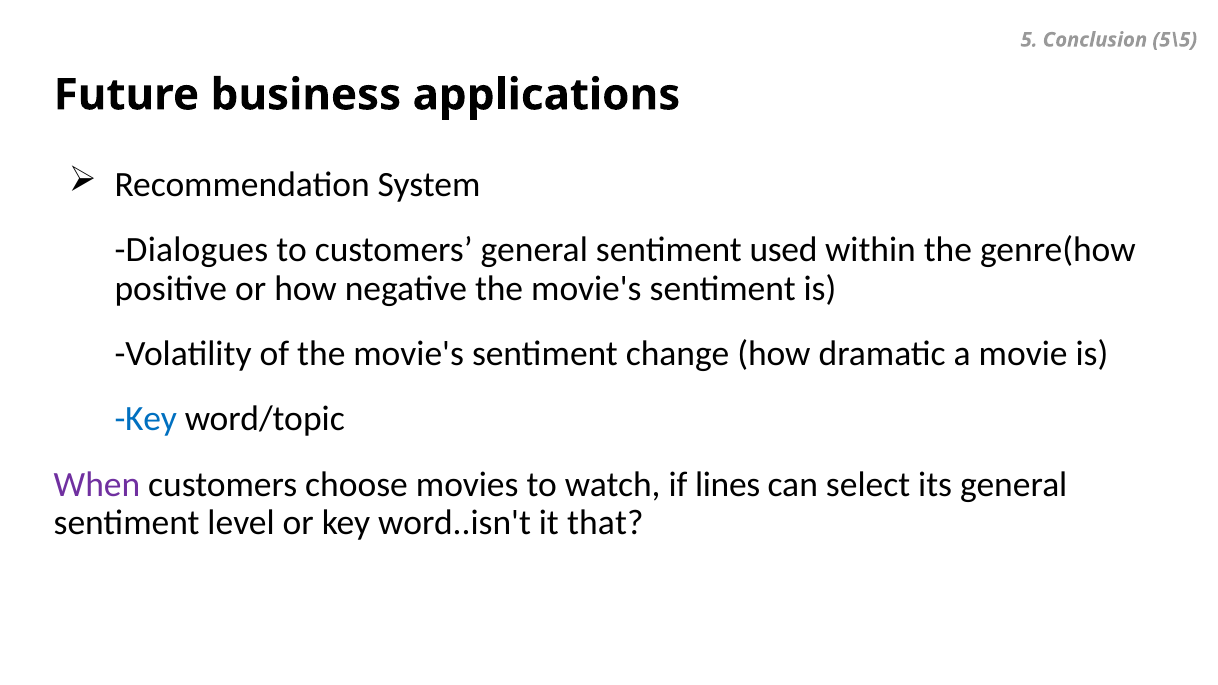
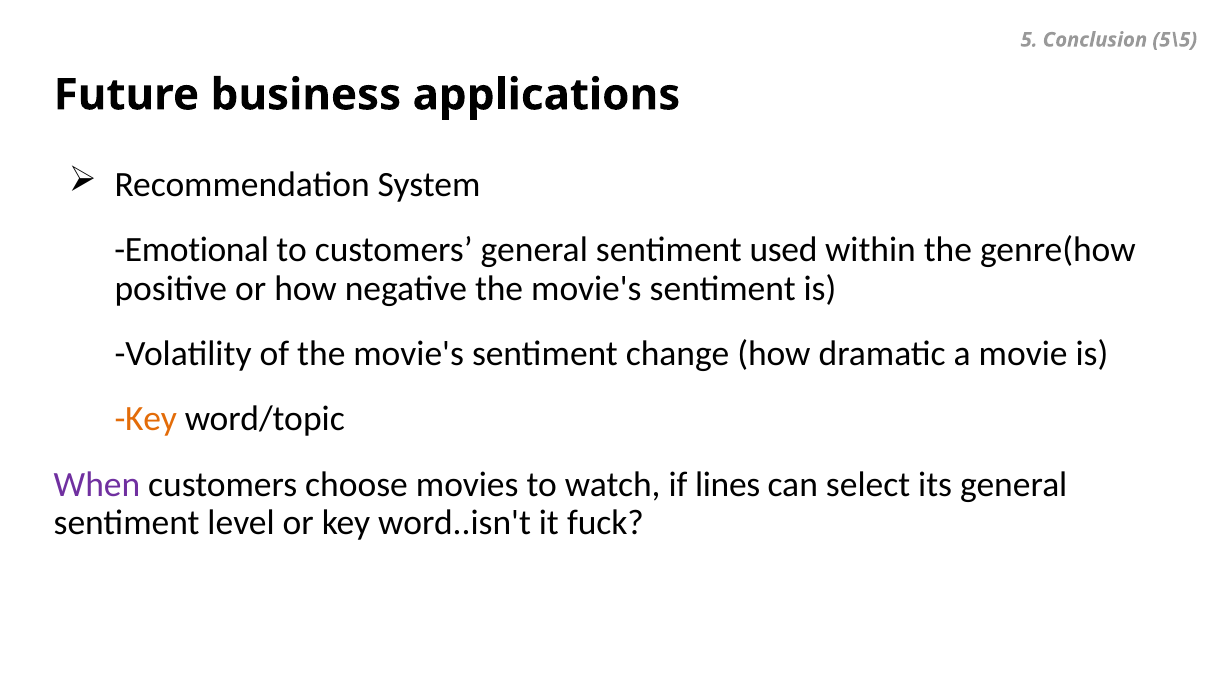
Dialogues: Dialogues -> Emotional
Key at (146, 419) colour: blue -> orange
that: that -> fuck
